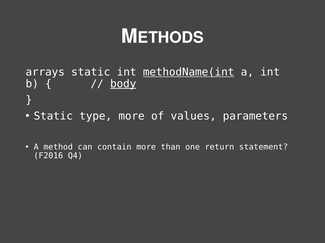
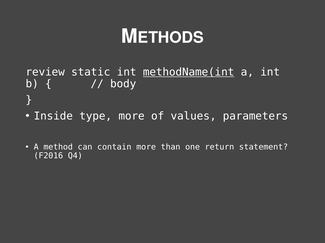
arrays: arrays -> review
body underline: present -> none
Static at (53, 116): Static -> Inside
